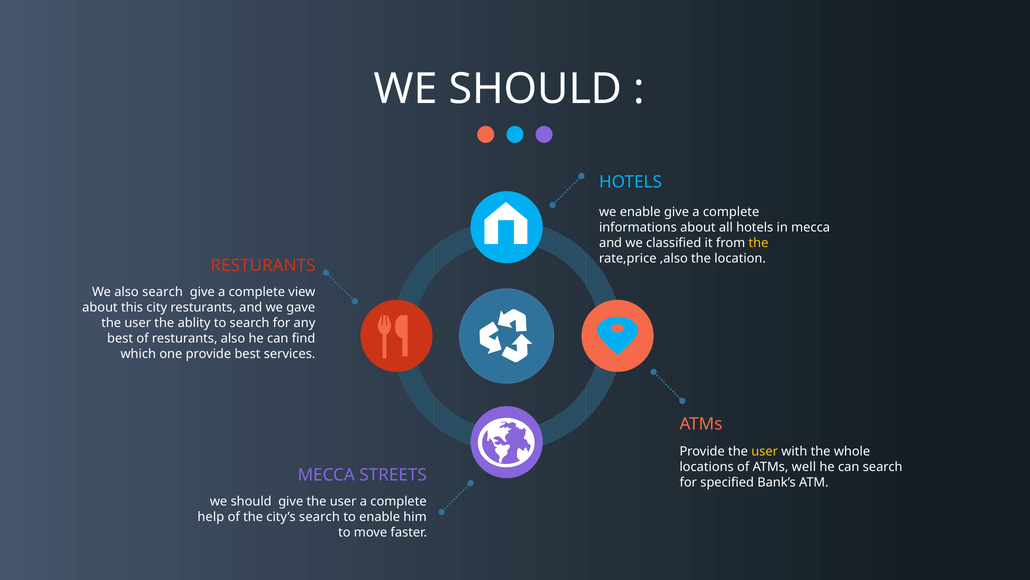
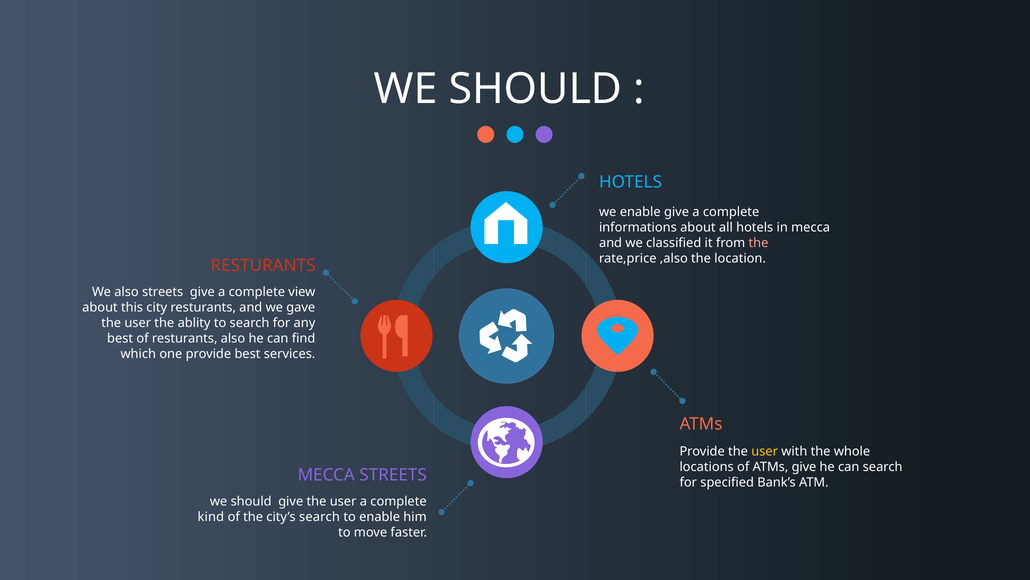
the at (758, 243) colour: yellow -> pink
also search: search -> streets
ATMs well: well -> give
help: help -> kind
